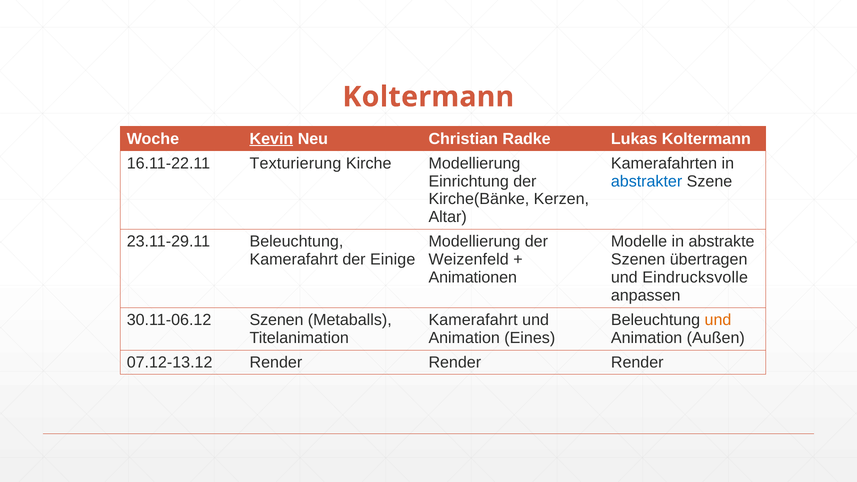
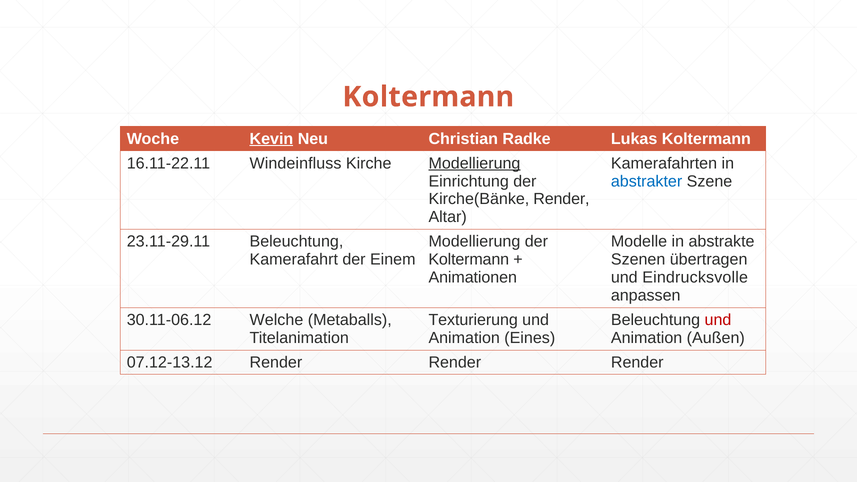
Texturierung: Texturierung -> Windeinfluss
Modellierung at (474, 163) underline: none -> present
Kirche(Bänke Kerzen: Kerzen -> Render
Einige: Einige -> Einem
Weizenfeld at (469, 260): Weizenfeld -> Koltermann
30.11-06.12 Szenen: Szenen -> Welche
Kamerafahrt at (473, 320): Kamerafahrt -> Texturierung
und at (718, 320) colour: orange -> red
